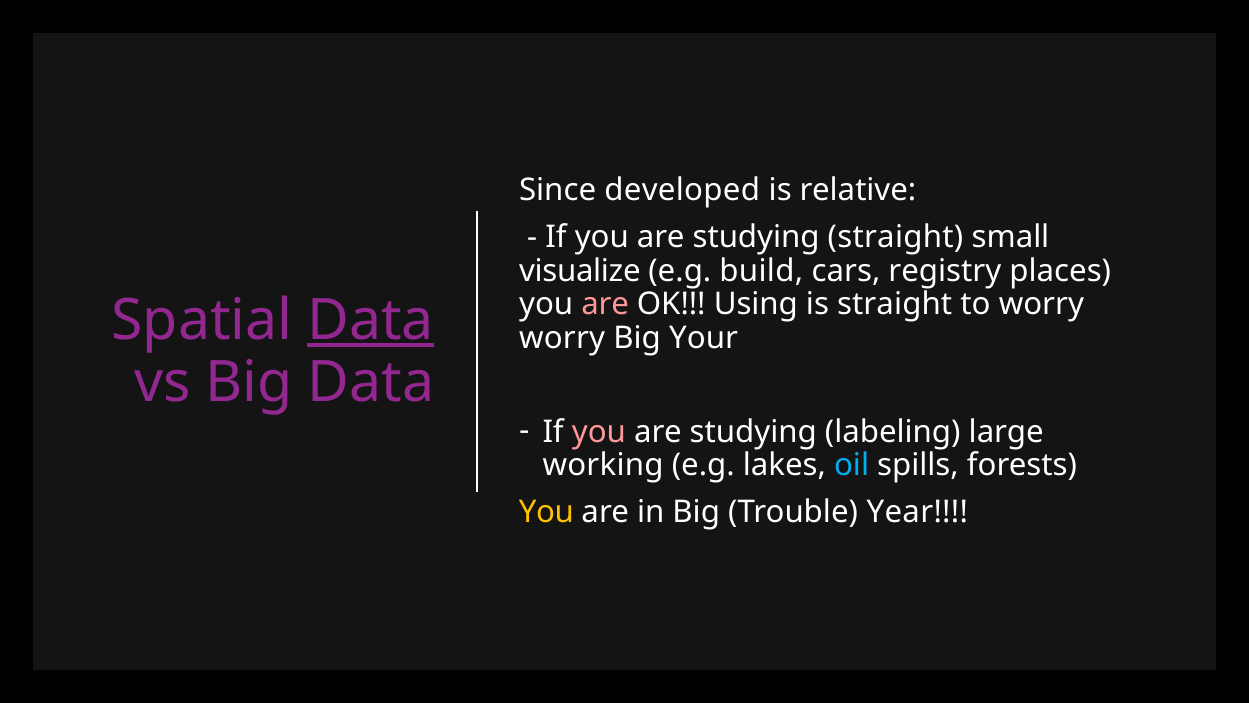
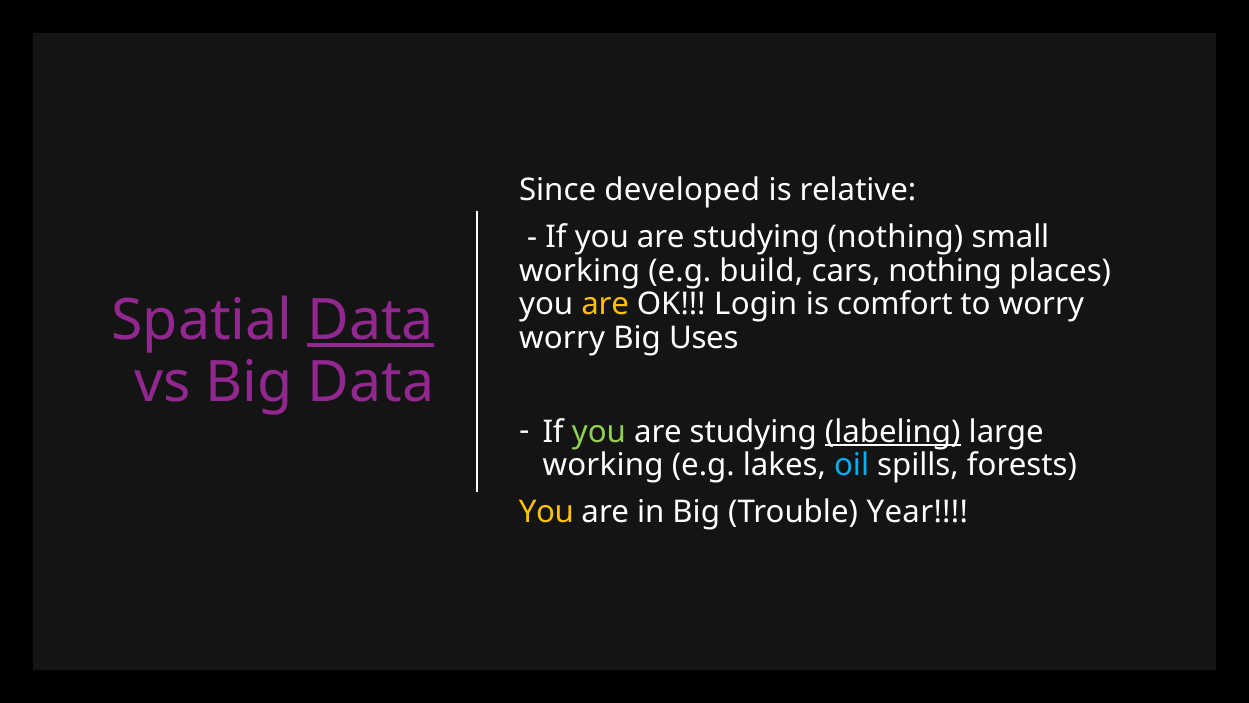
studying straight: straight -> nothing
visualize at (580, 271): visualize -> working
cars registry: registry -> nothing
are at (605, 304) colour: pink -> yellow
Using: Using -> Login
is straight: straight -> comfort
Your: Your -> Uses
you at (599, 432) colour: pink -> light green
labeling underline: none -> present
